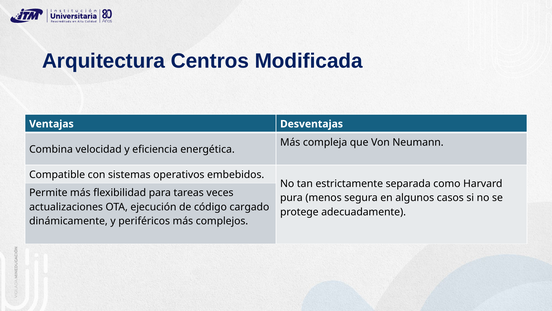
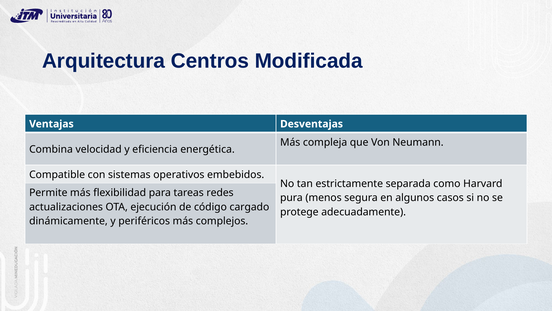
veces: veces -> redes
